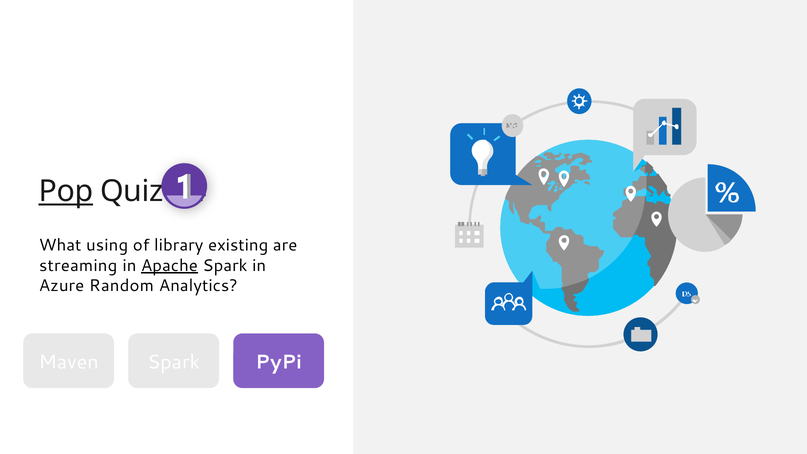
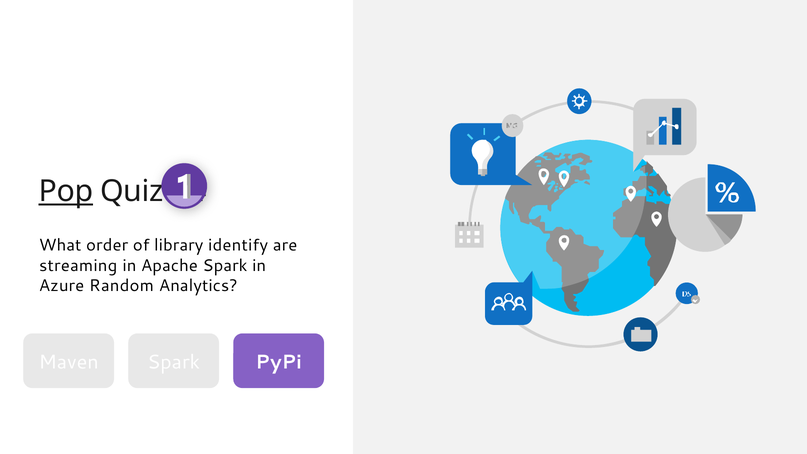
using: using -> order
existing: existing -> identify
Apache underline: present -> none
